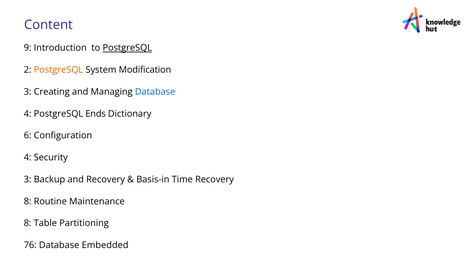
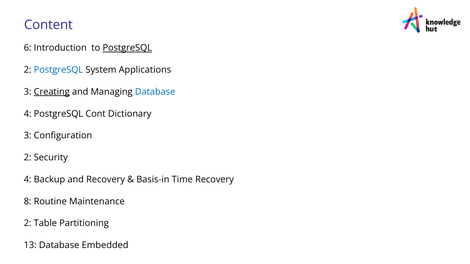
9: 9 -> 6
PostgreSQL at (58, 70) colour: orange -> blue
Modification: Modification -> Applications
Creating underline: none -> present
Ends: Ends -> Cont
6 at (28, 136): 6 -> 3
4 at (28, 158): 4 -> 2
3 at (28, 180): 3 -> 4
8 at (28, 224): 8 -> 2
76: 76 -> 13
